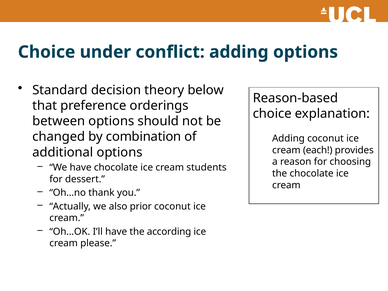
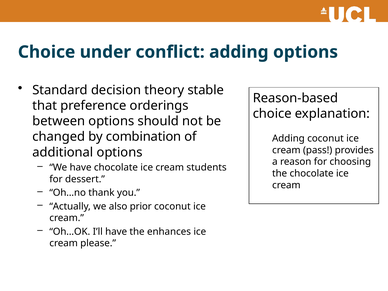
below: below -> stable
each: each -> pass
according: according -> enhances
